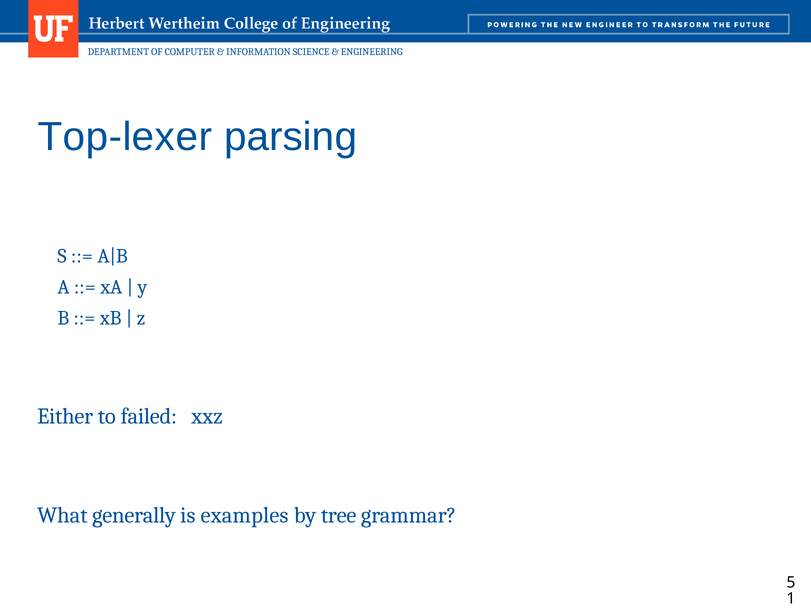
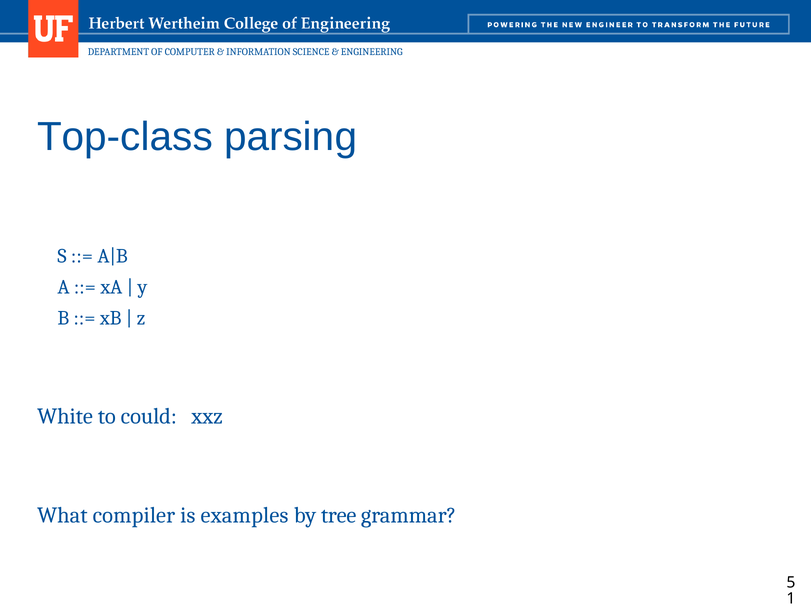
Top-lexer: Top-lexer -> Top-class
Either: Either -> White
failed: failed -> could
generally: generally -> compiler
